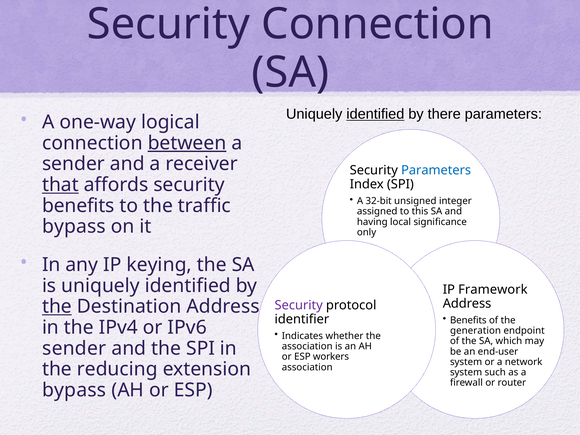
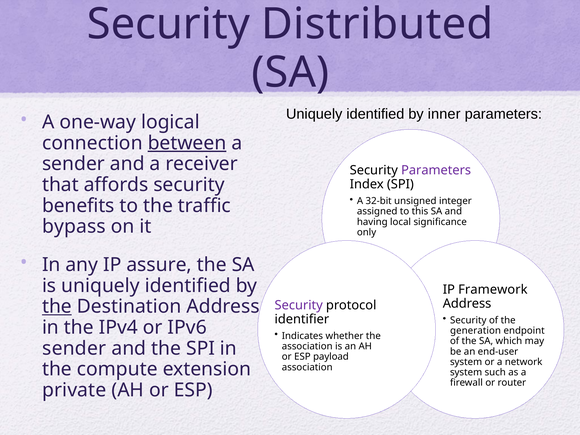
Security Connection: Connection -> Distributed
identified at (375, 114) underline: present -> none
there: there -> inner
Parameters at (436, 170) colour: blue -> purple
that underline: present -> none
keying: keying -> assure
Benefits at (468, 320): Benefits -> Security
workers: workers -> payload
reducing: reducing -> compute
bypass at (74, 390): bypass -> private
